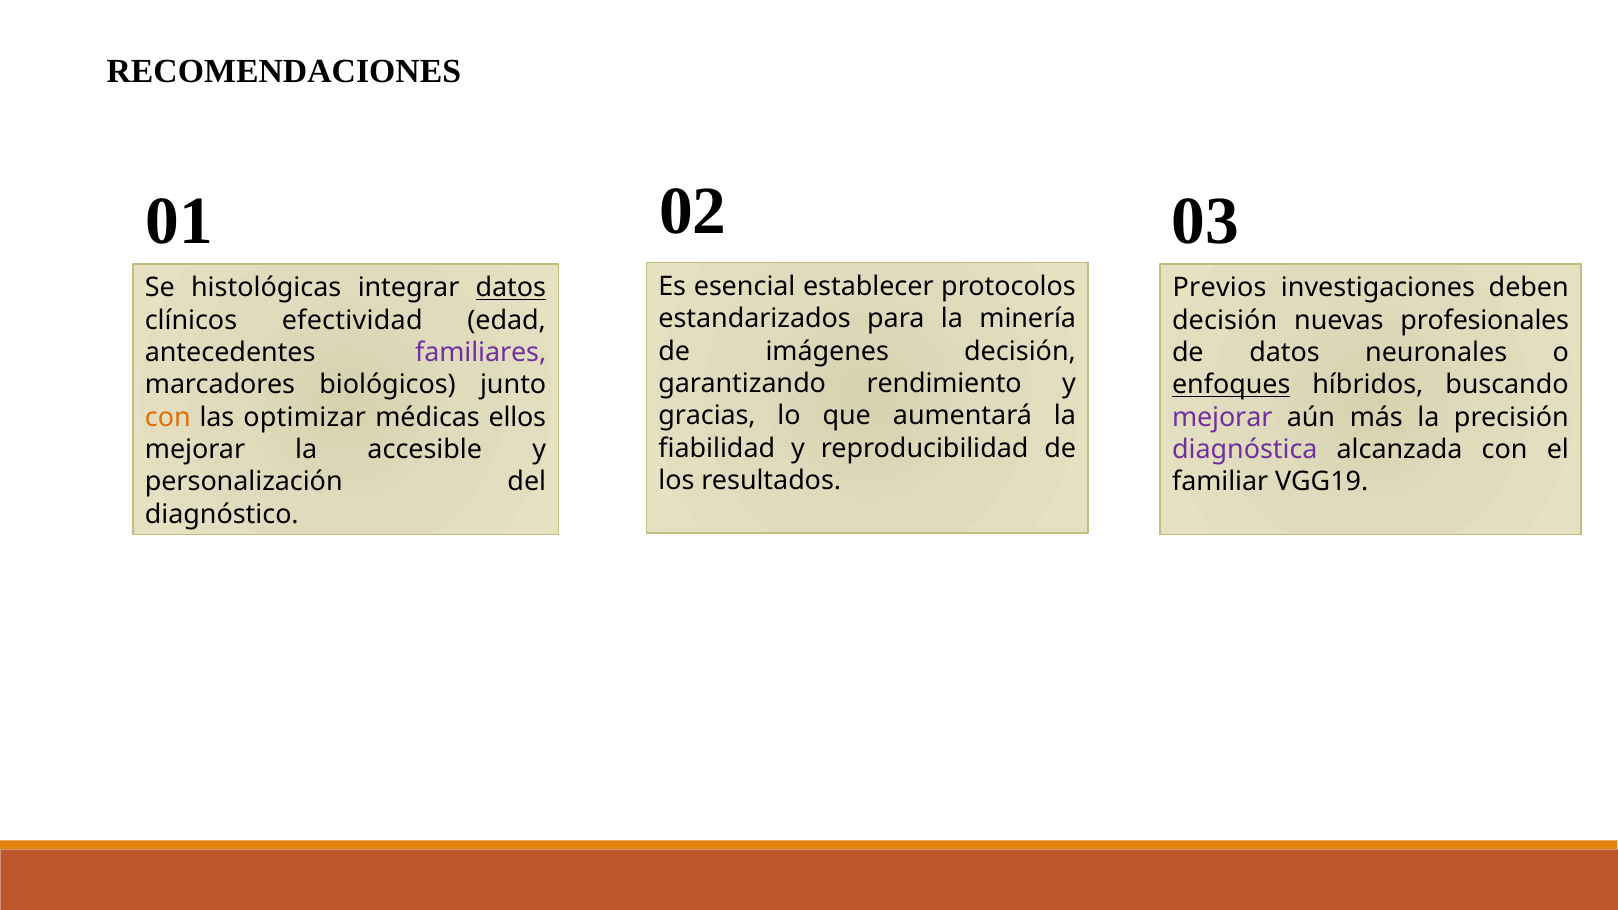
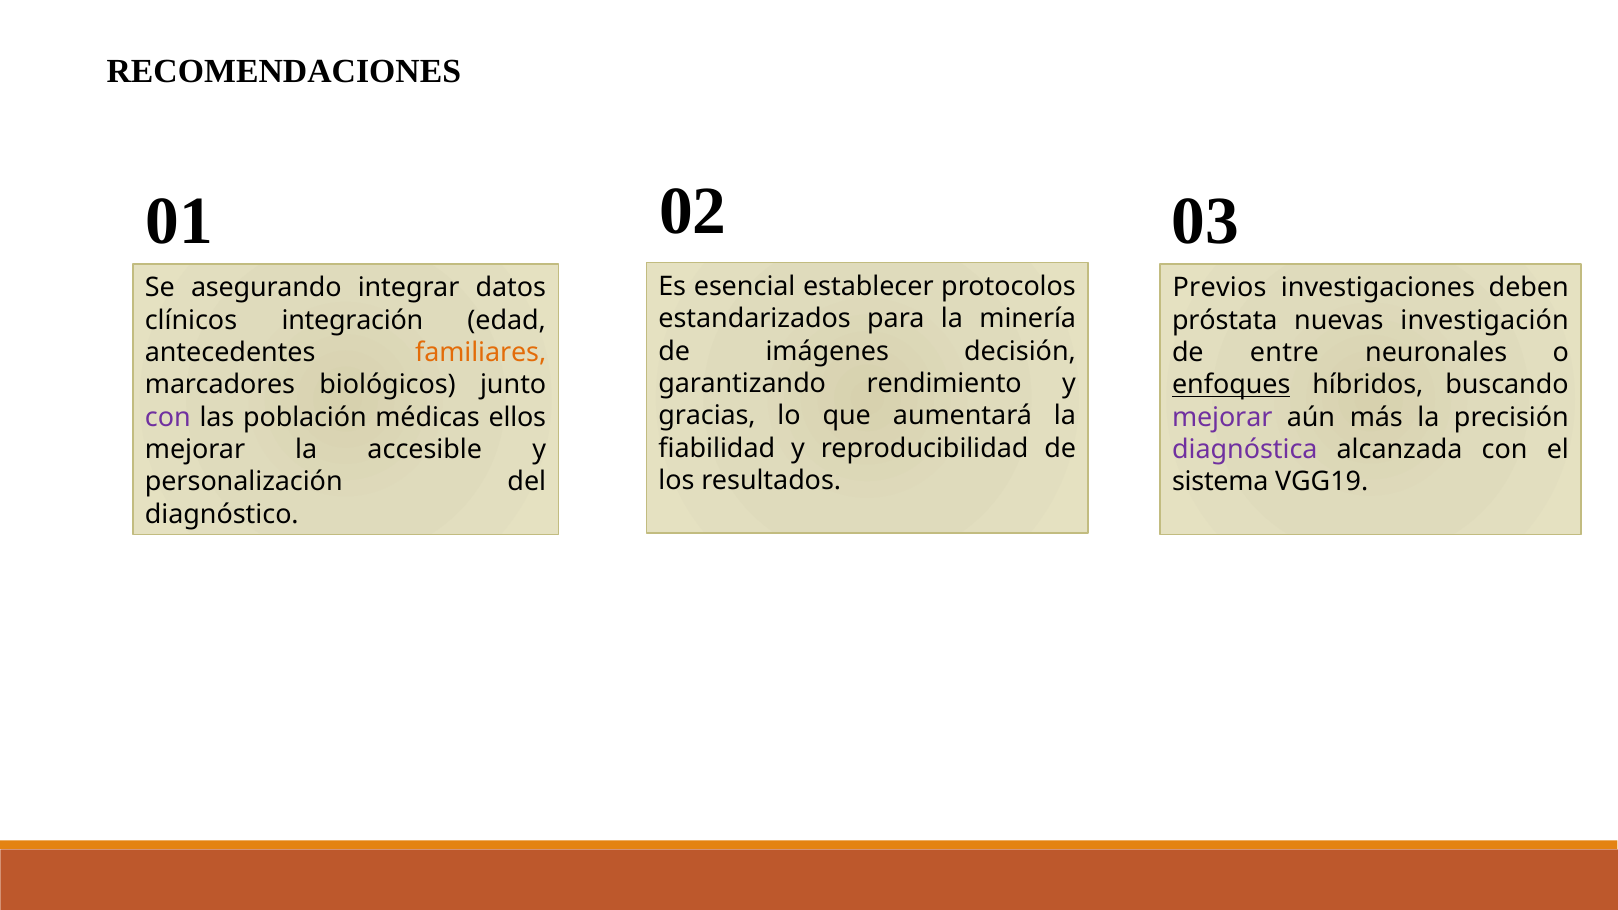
histológicas: histológicas -> asegurando
datos at (511, 288) underline: present -> none
efectividad: efectividad -> integración
decisión at (1225, 320): decisión -> próstata
profesionales: profesionales -> investigación
familiares colour: purple -> orange
de datos: datos -> entre
con at (168, 417) colour: orange -> purple
optimizar: optimizar -> población
familiar: familiar -> sistema
